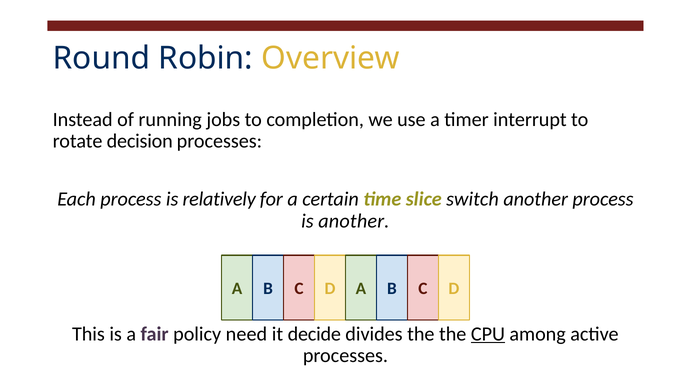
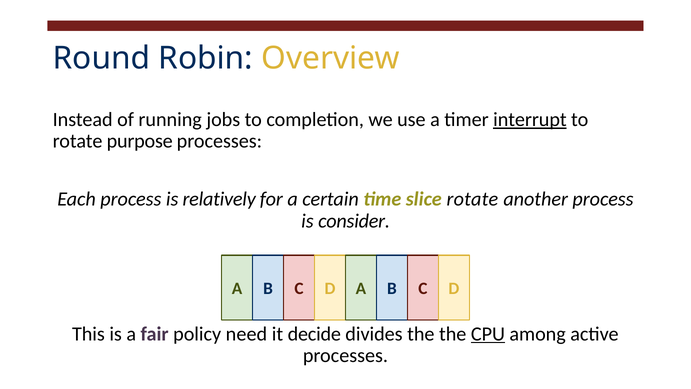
interrupt underline: none -> present
decision: decision -> purpose
slice switch: switch -> rotate
is another: another -> consider
